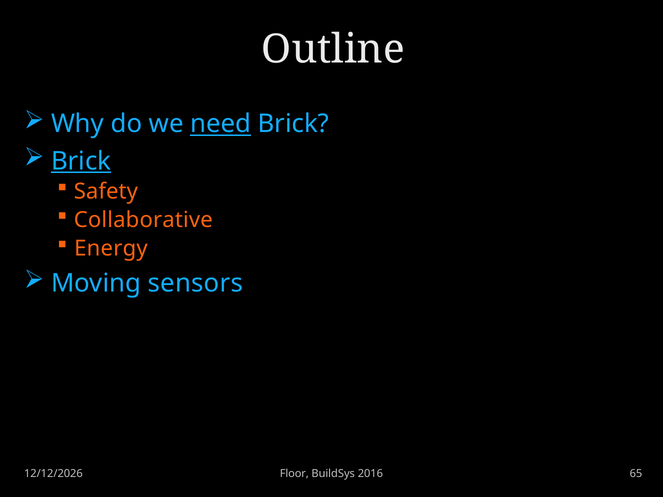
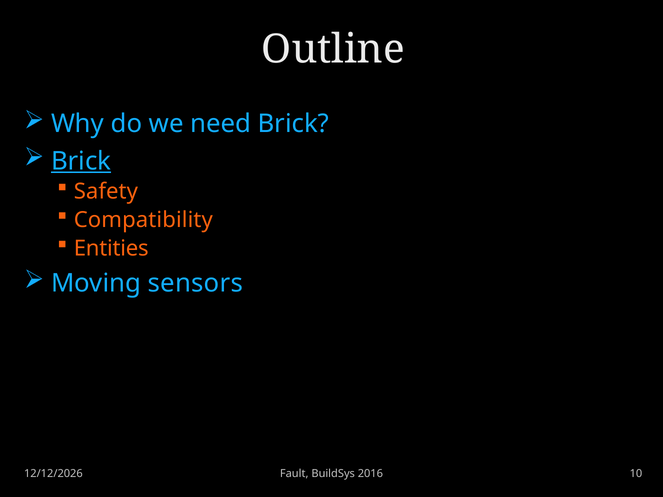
need underline: present -> none
Collaborative: Collaborative -> Compatibility
Energy: Energy -> Entities
Floor: Floor -> Fault
65: 65 -> 10
